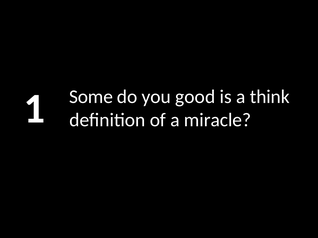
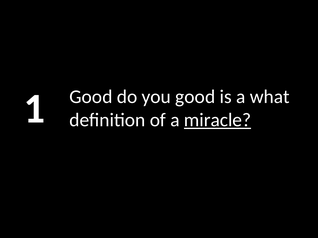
Some at (91, 97): Some -> Good
think: think -> what
miracle underline: none -> present
